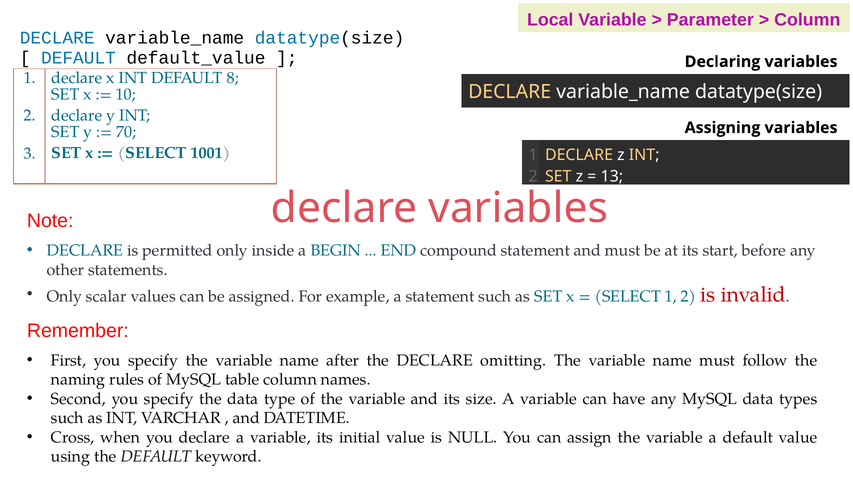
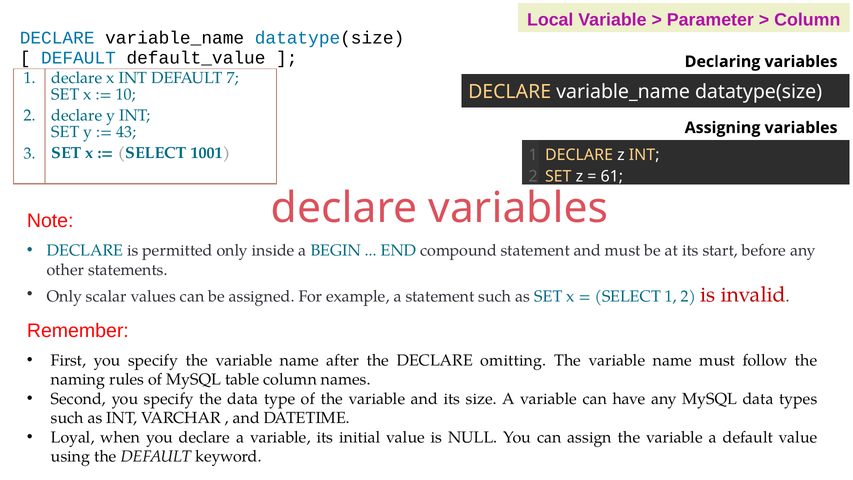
8: 8 -> 7
70: 70 -> 43
13: 13 -> 61
Cross: Cross -> Loyal
